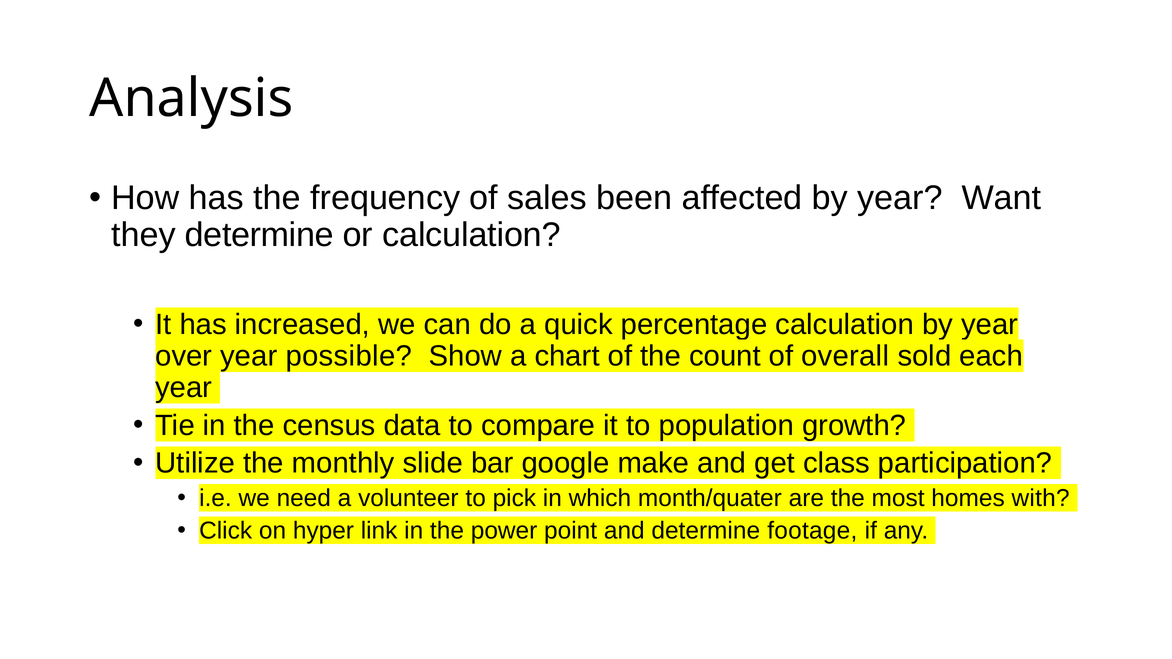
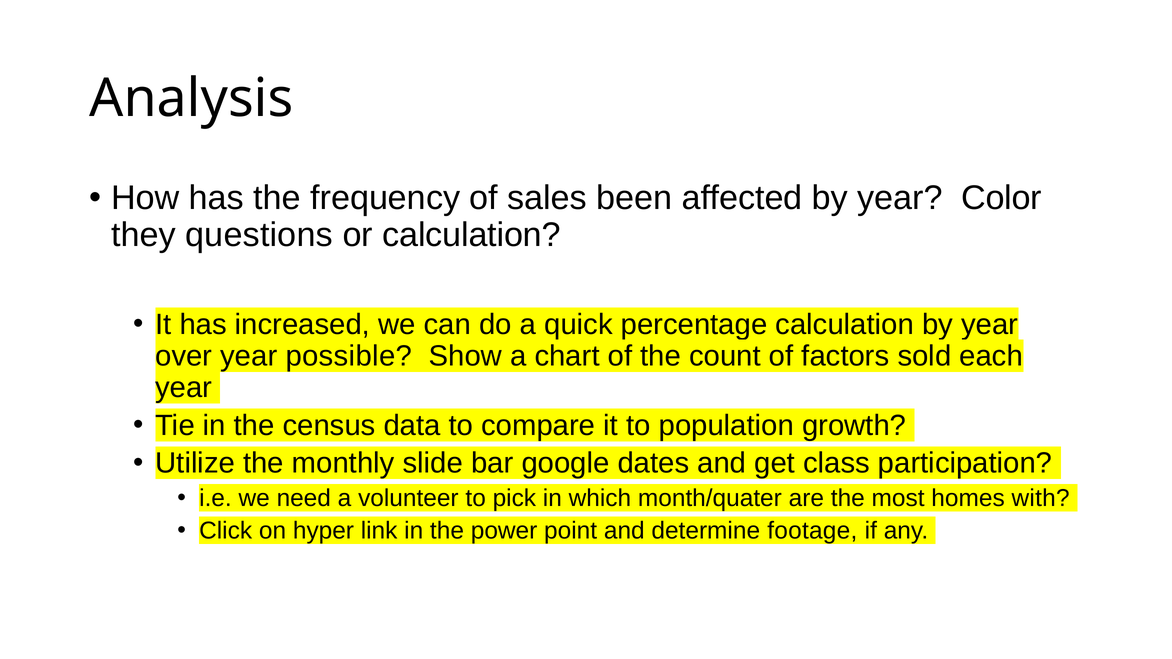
Want: Want -> Color
they determine: determine -> questions
overall: overall -> factors
make: make -> dates
